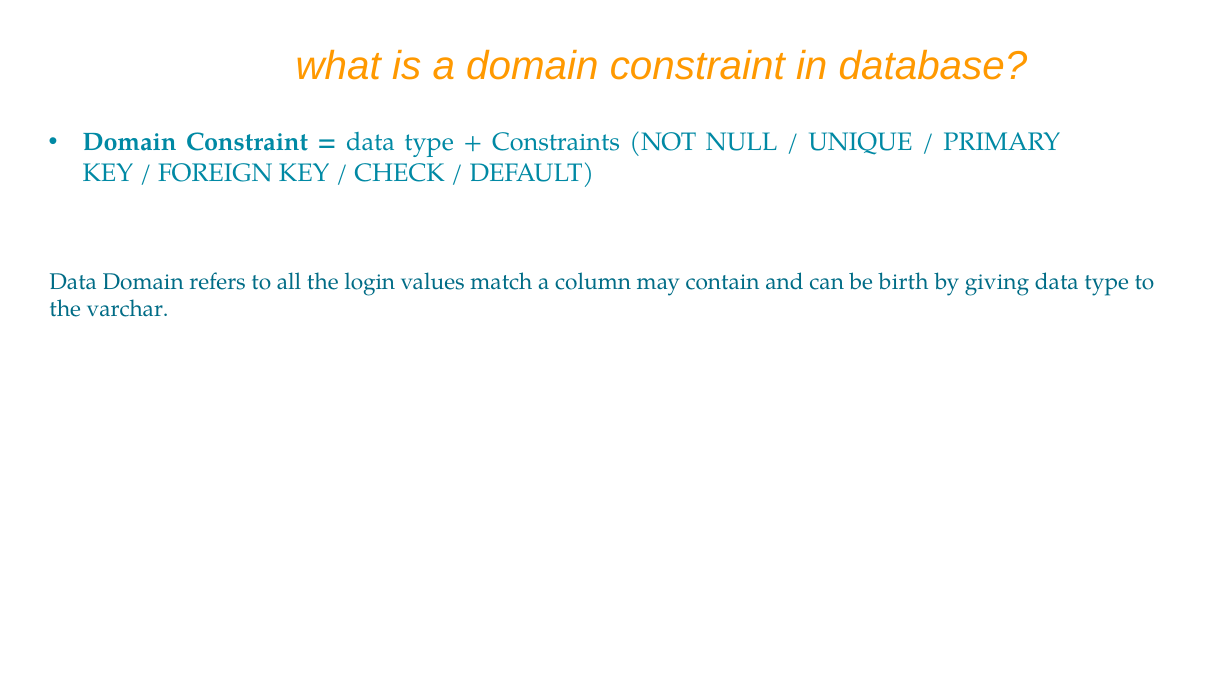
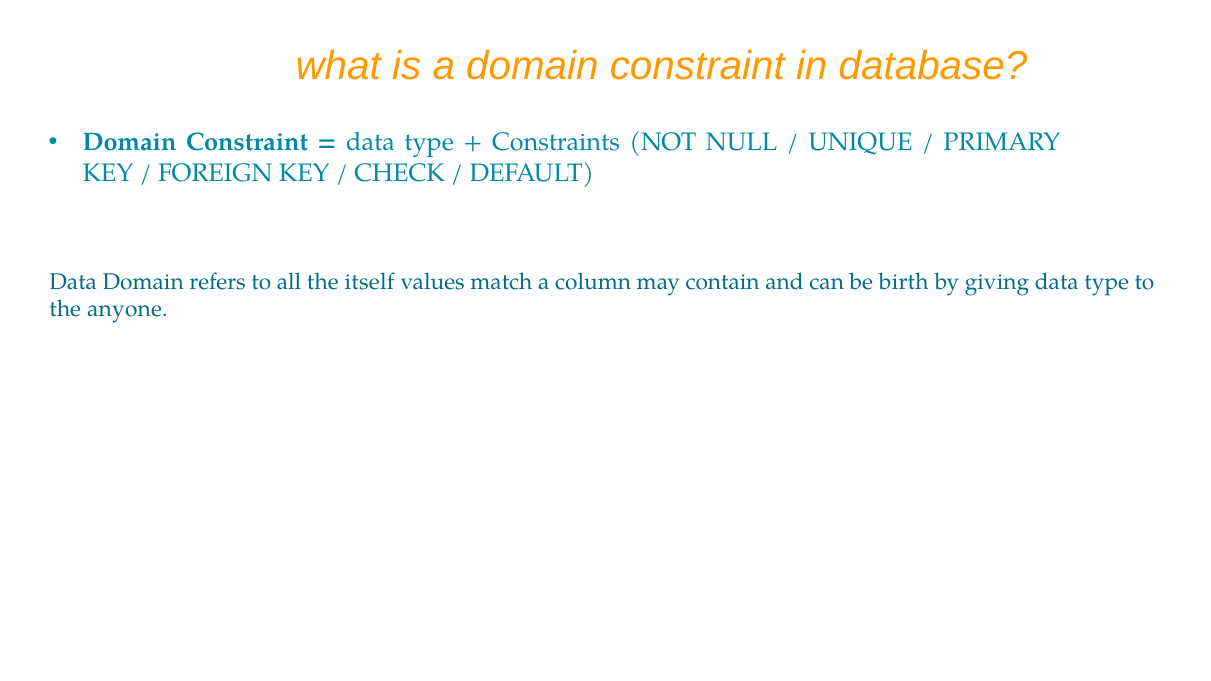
login: login -> itself
varchar: varchar -> anyone
